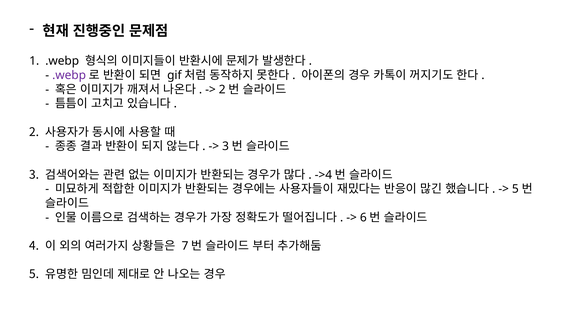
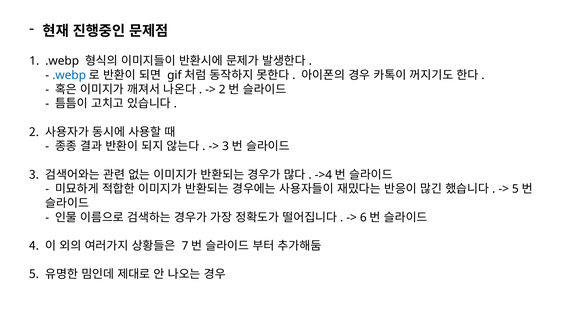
.webp at (69, 75) colour: purple -> blue
